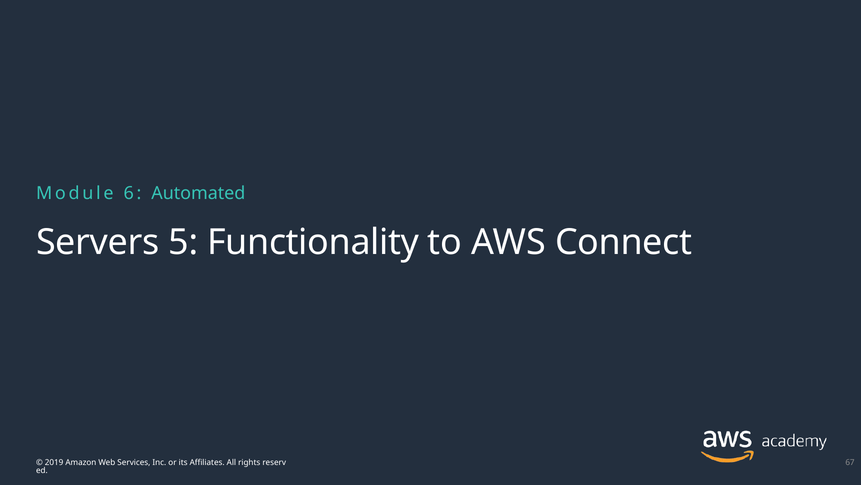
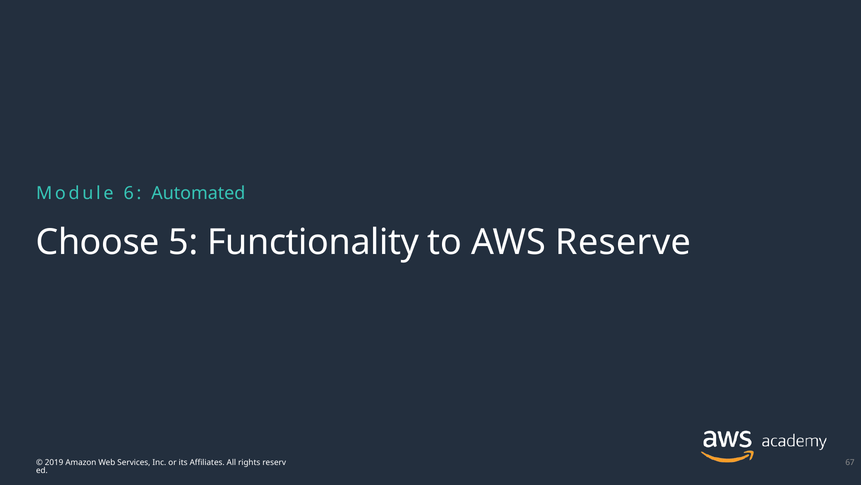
Servers: Servers -> Choose
Connect: Connect -> Reserve
